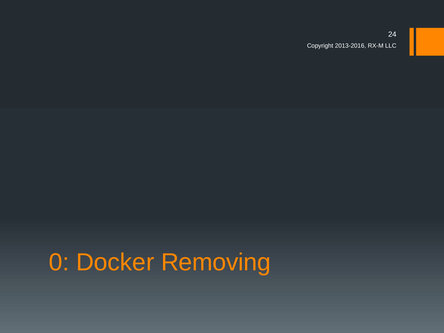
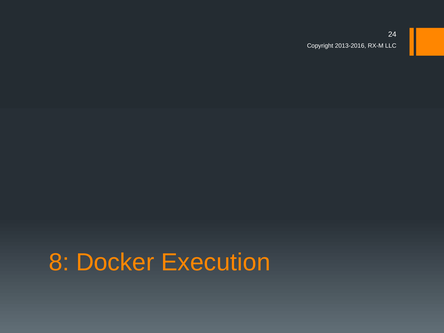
0: 0 -> 8
Removing: Removing -> Execution
